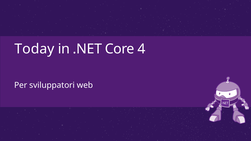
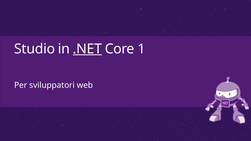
Today: Today -> Studio
.NET underline: none -> present
4: 4 -> 1
